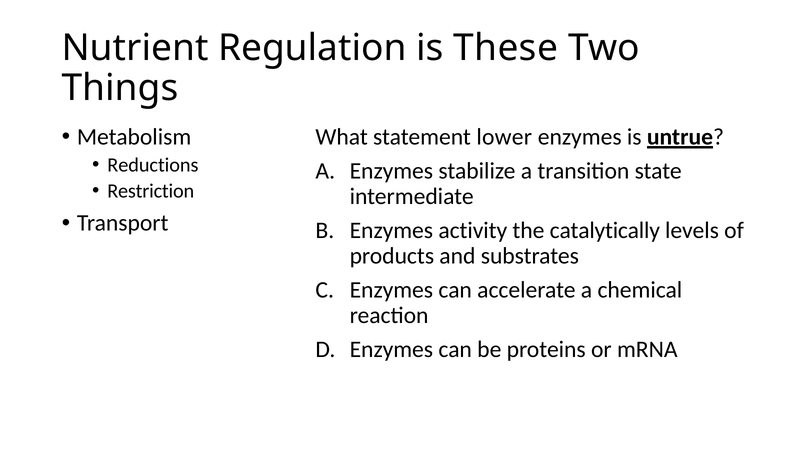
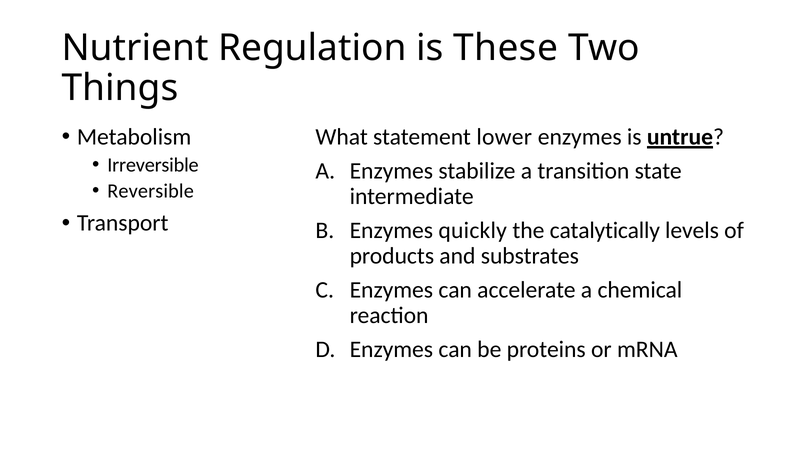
Reductions: Reductions -> Irreversible
Restriction: Restriction -> Reversible
activity: activity -> quickly
